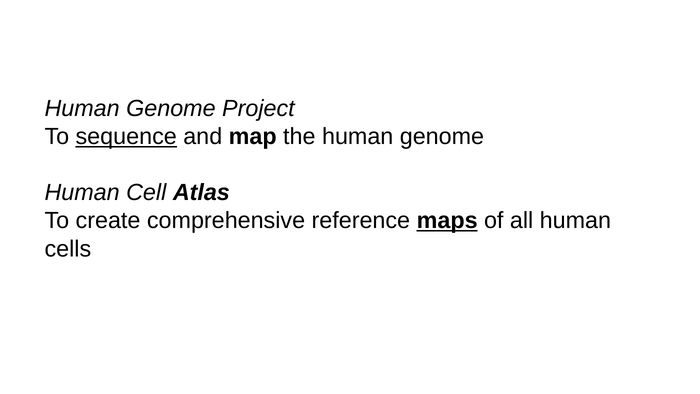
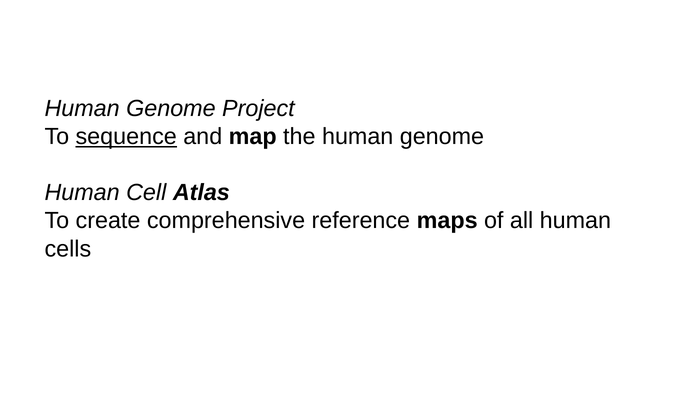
maps underline: present -> none
